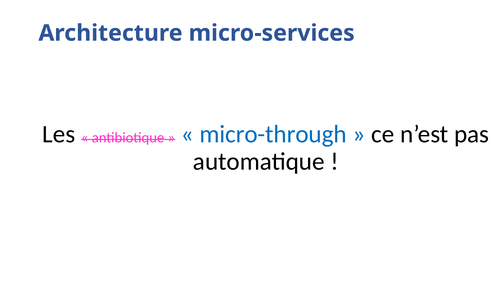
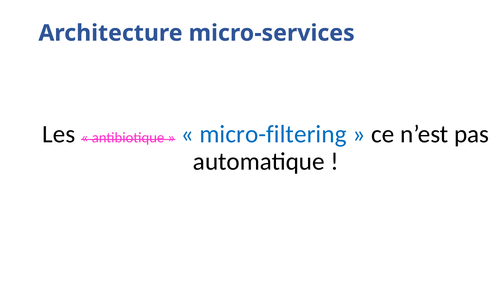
micro-through: micro-through -> micro-filtering
